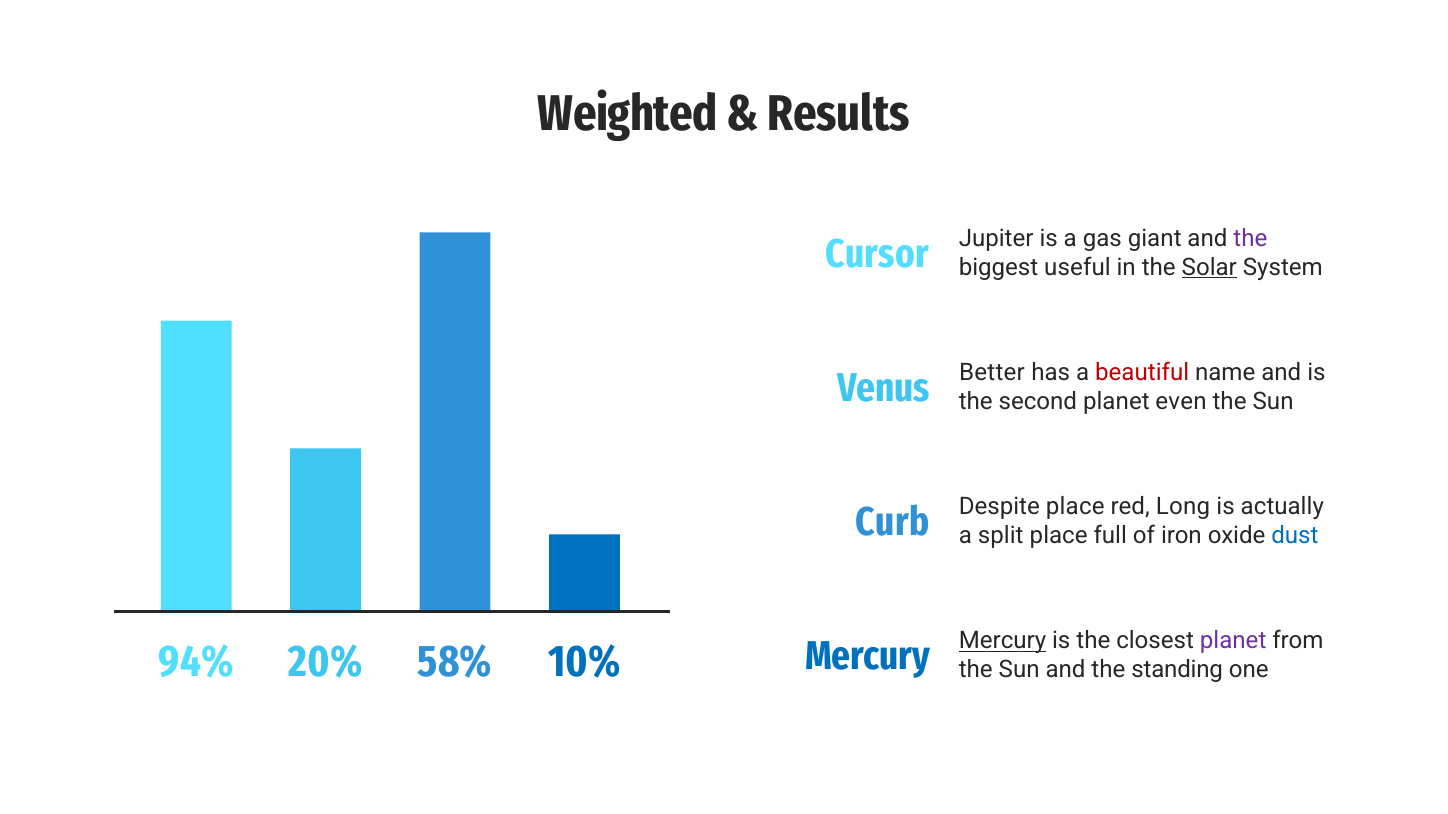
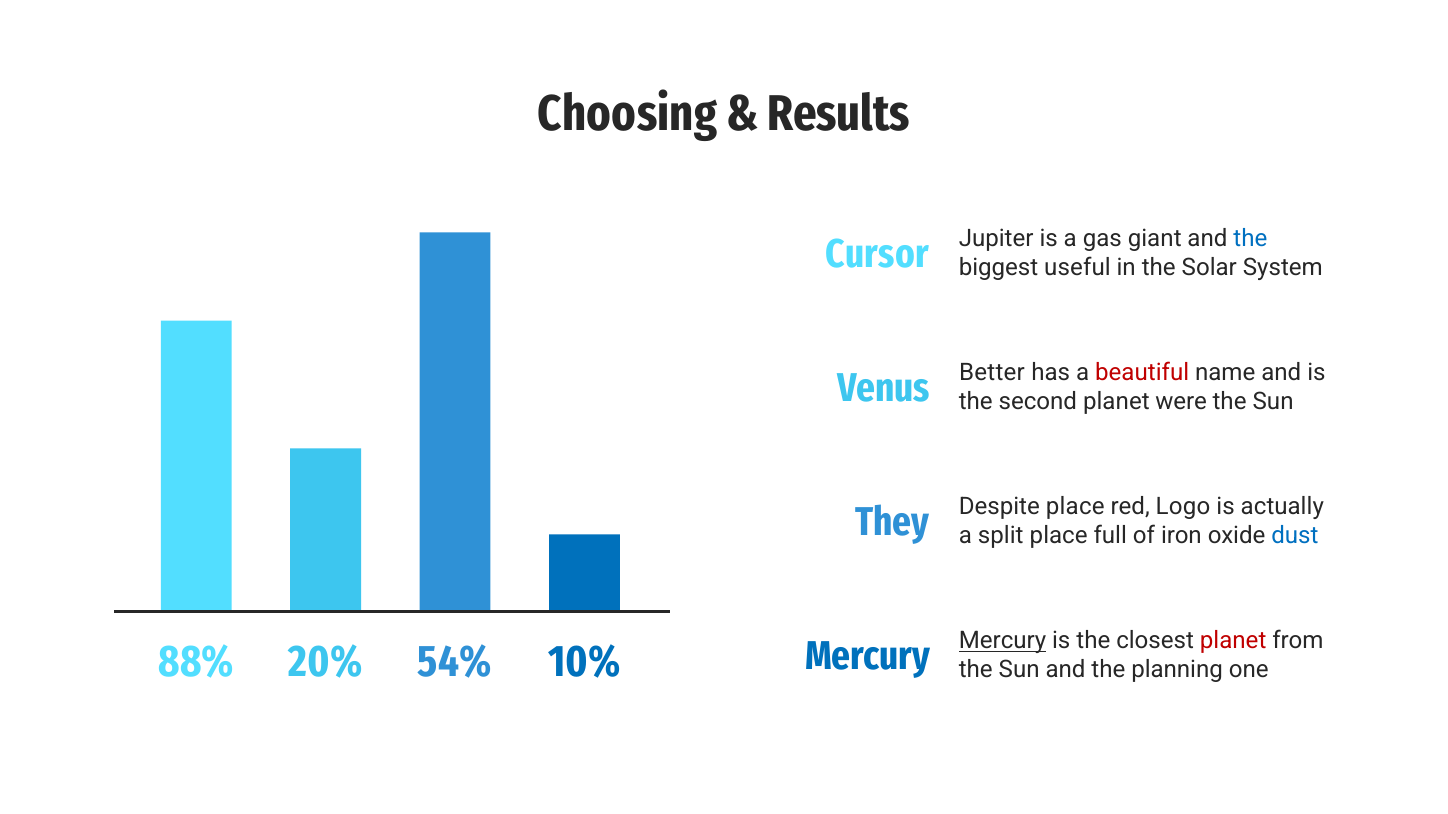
Weighted: Weighted -> Choosing
the at (1250, 238) colour: purple -> blue
Solar underline: present -> none
even: even -> were
Curb: Curb -> They
Long: Long -> Logo
planet at (1233, 641) colour: purple -> red
94%: 94% -> 88%
58%: 58% -> 54%
standing: standing -> planning
